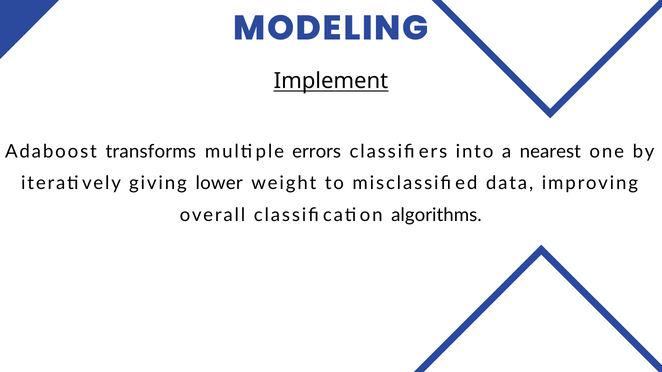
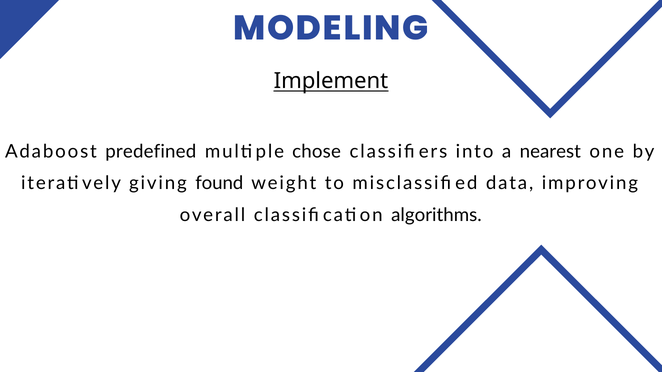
transforms: transforms -> predefined
errors: errors -> chose
lower: lower -> found
